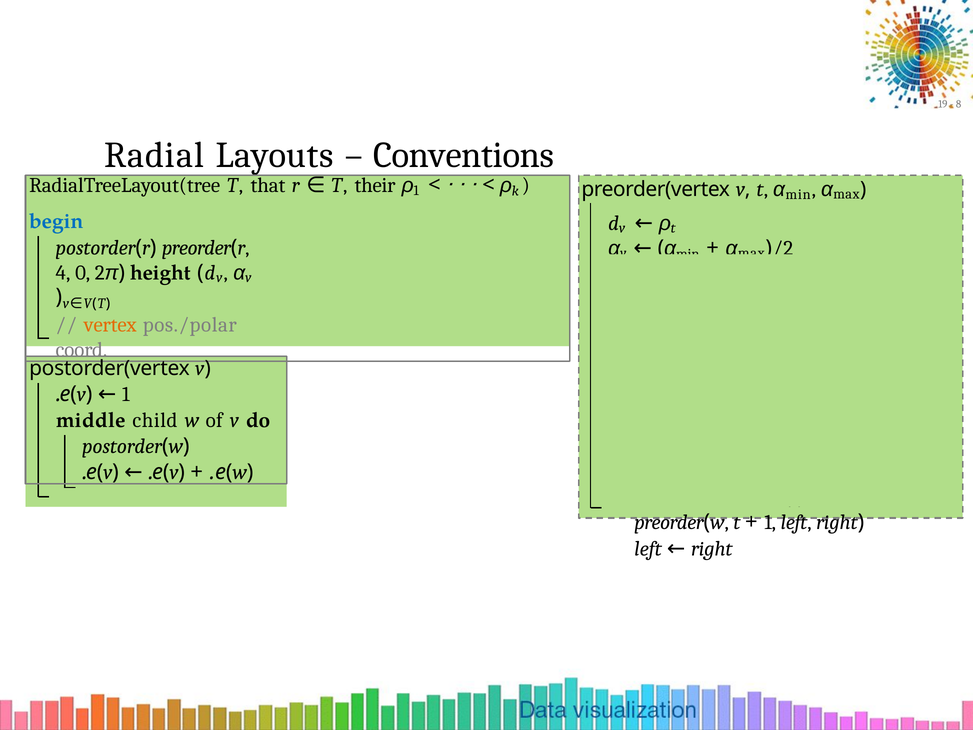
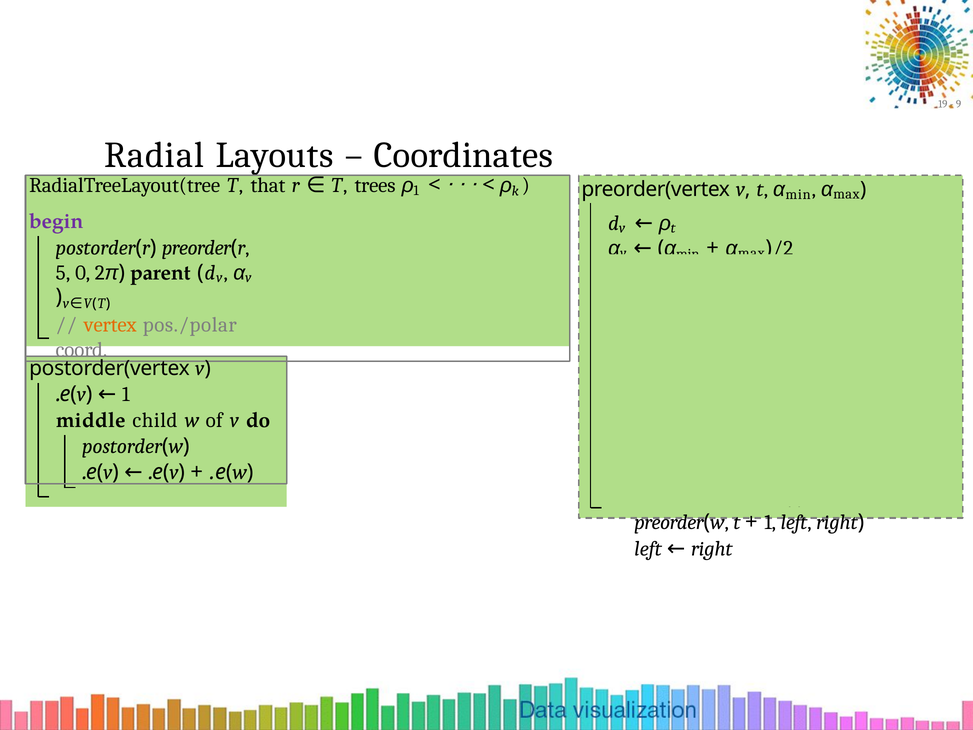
8: 8 -> 9
Conventions: Conventions -> Coordinates
their: their -> trees
begin colour: blue -> purple
4: 4 -> 5
height: height -> parent
